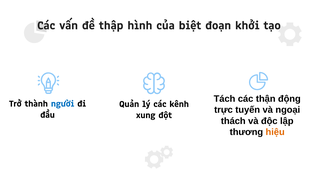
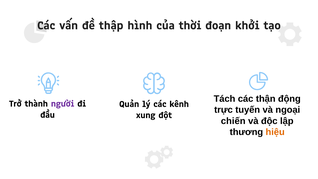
biệt: biệt -> thời
người colour: blue -> purple
thách: thách -> chiến
